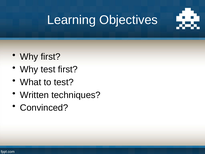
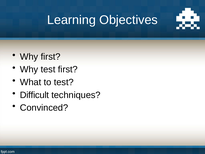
Written: Written -> Difficult
